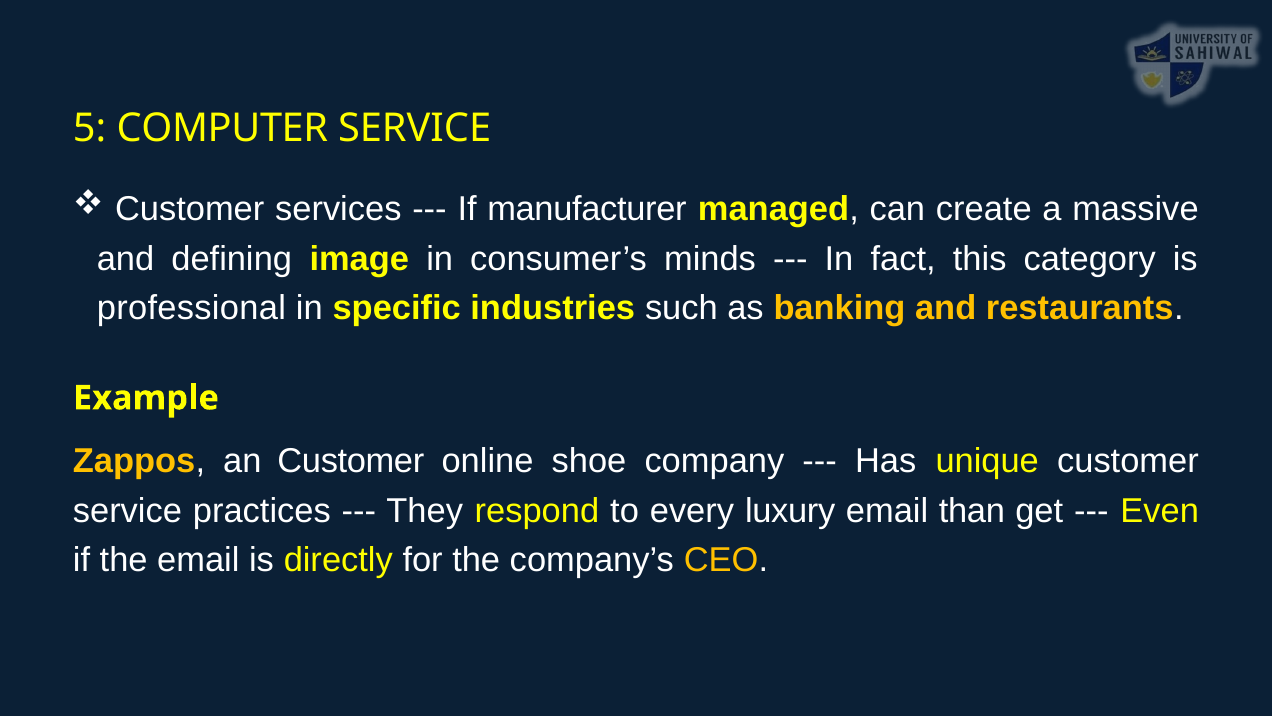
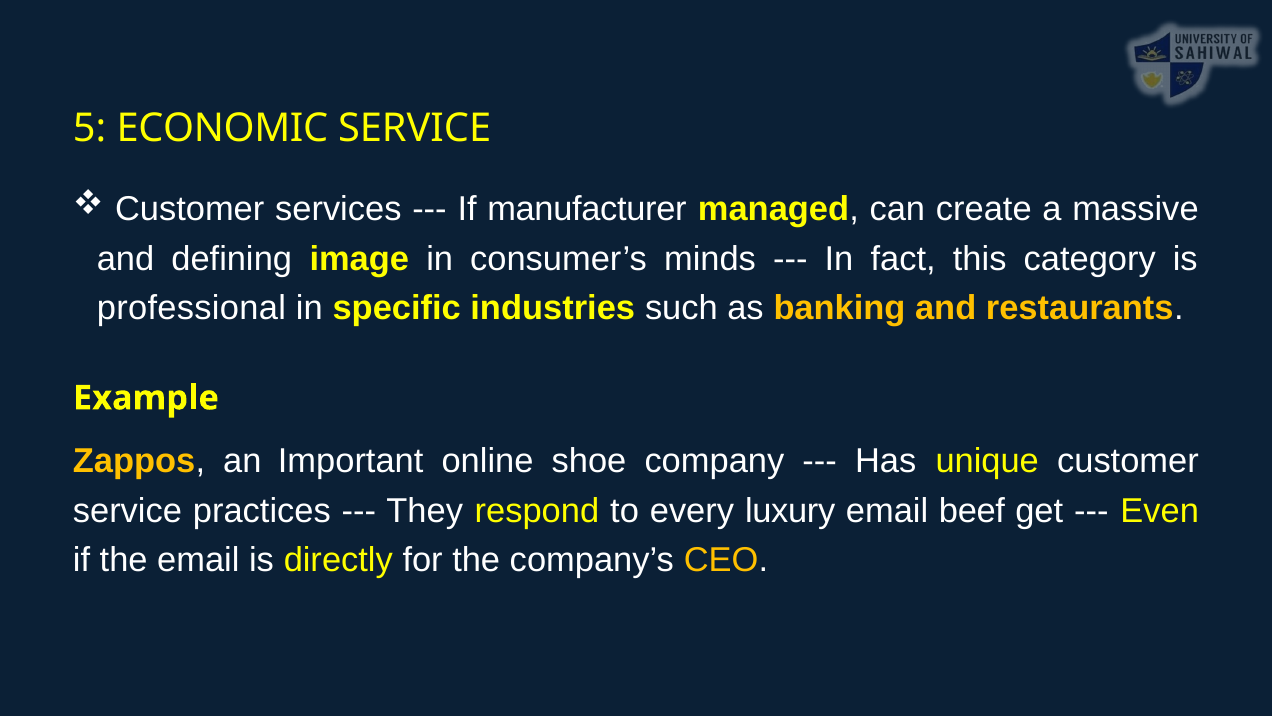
COMPUTER: COMPUTER -> ECONOMIC
an Customer: Customer -> Important
than: than -> beef
